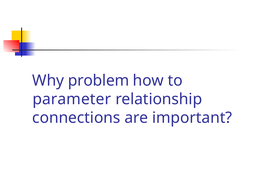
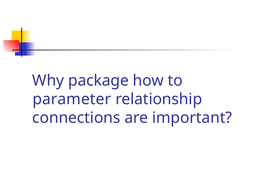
problem: problem -> package
